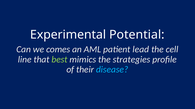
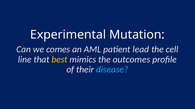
Potential: Potential -> Mutation
best colour: light green -> yellow
strategies: strategies -> outcomes
